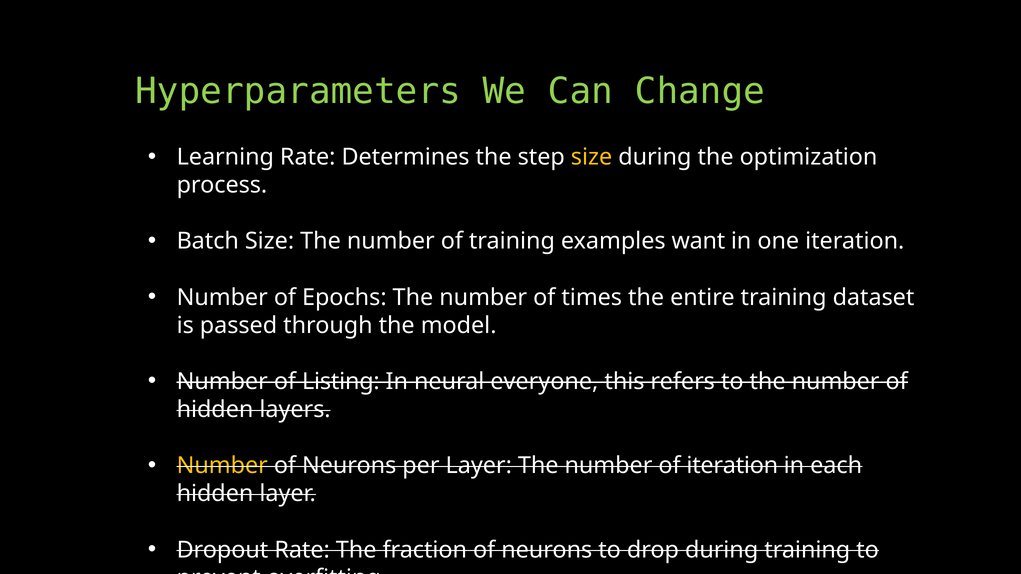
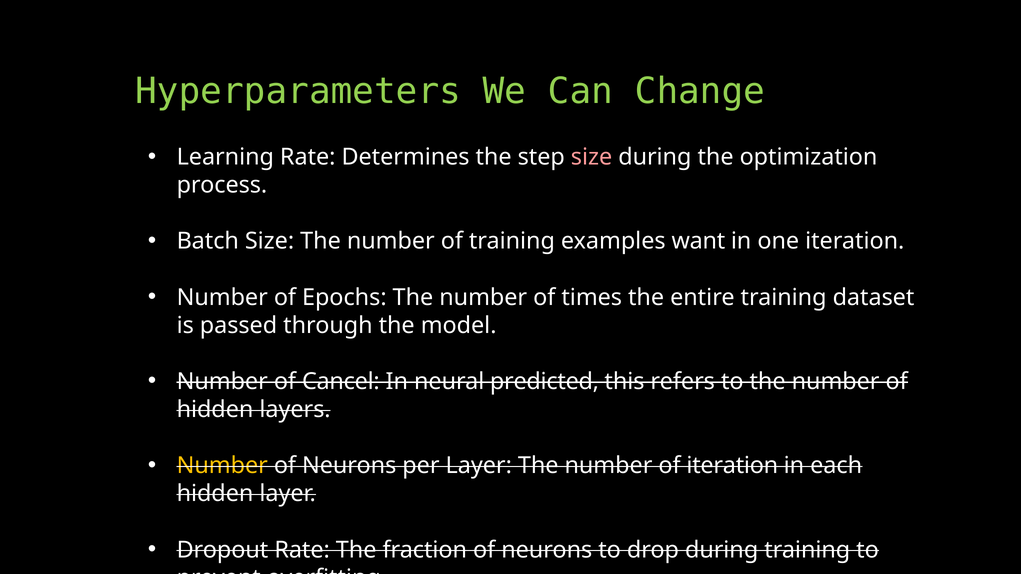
size at (592, 157) colour: yellow -> pink
Listing: Listing -> Cancel
everyone: everyone -> predicted
